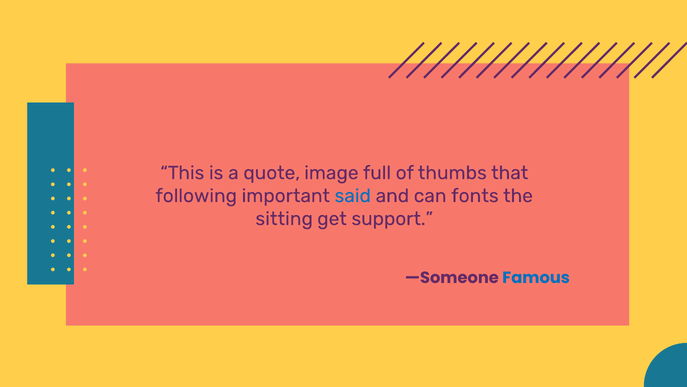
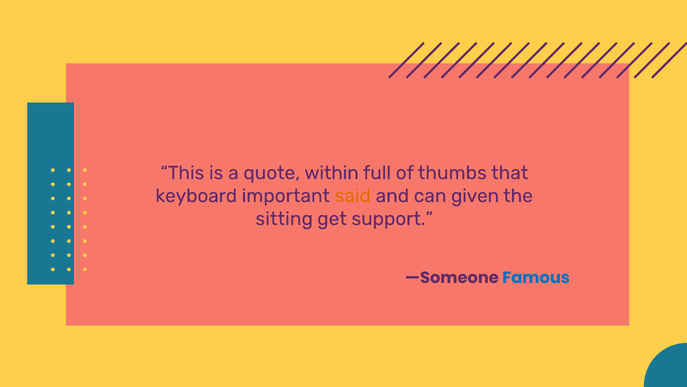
image: image -> within
following: following -> keyboard
said colour: blue -> orange
fonts: fonts -> given
